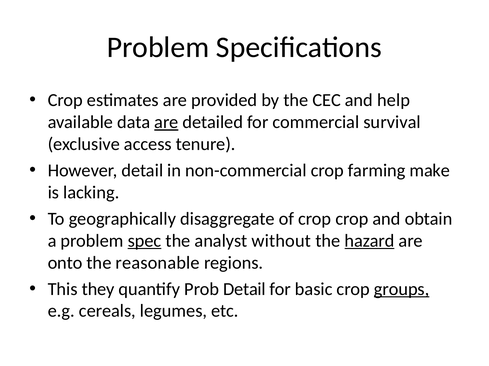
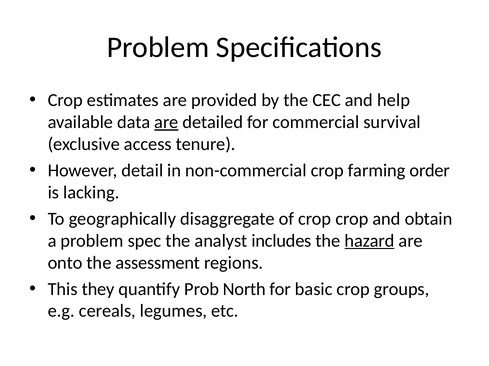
make: make -> order
spec underline: present -> none
without: without -> includes
reasonable: reasonable -> assessment
Prob Detail: Detail -> North
groups underline: present -> none
